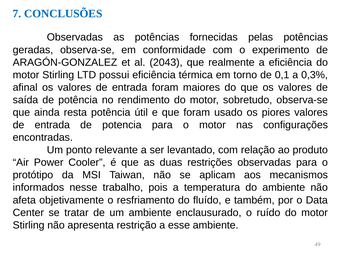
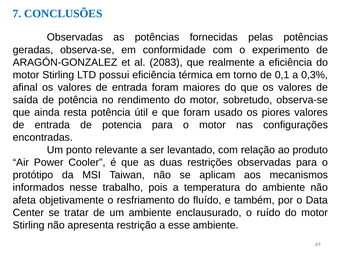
2043: 2043 -> 2083
